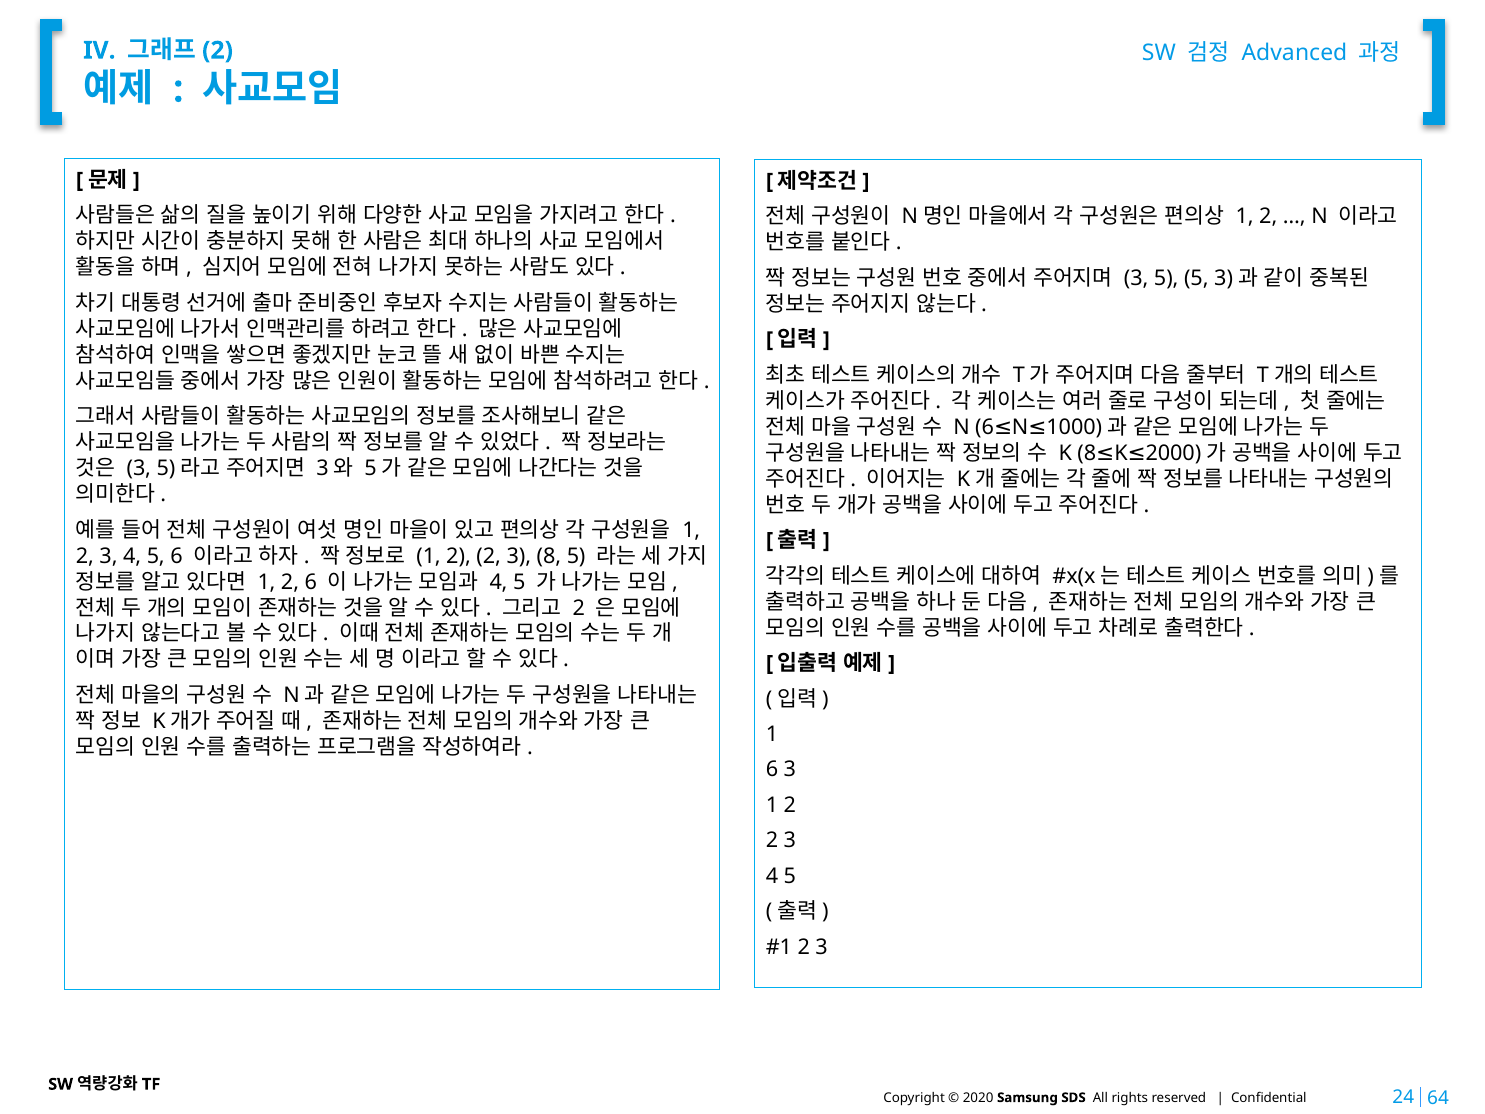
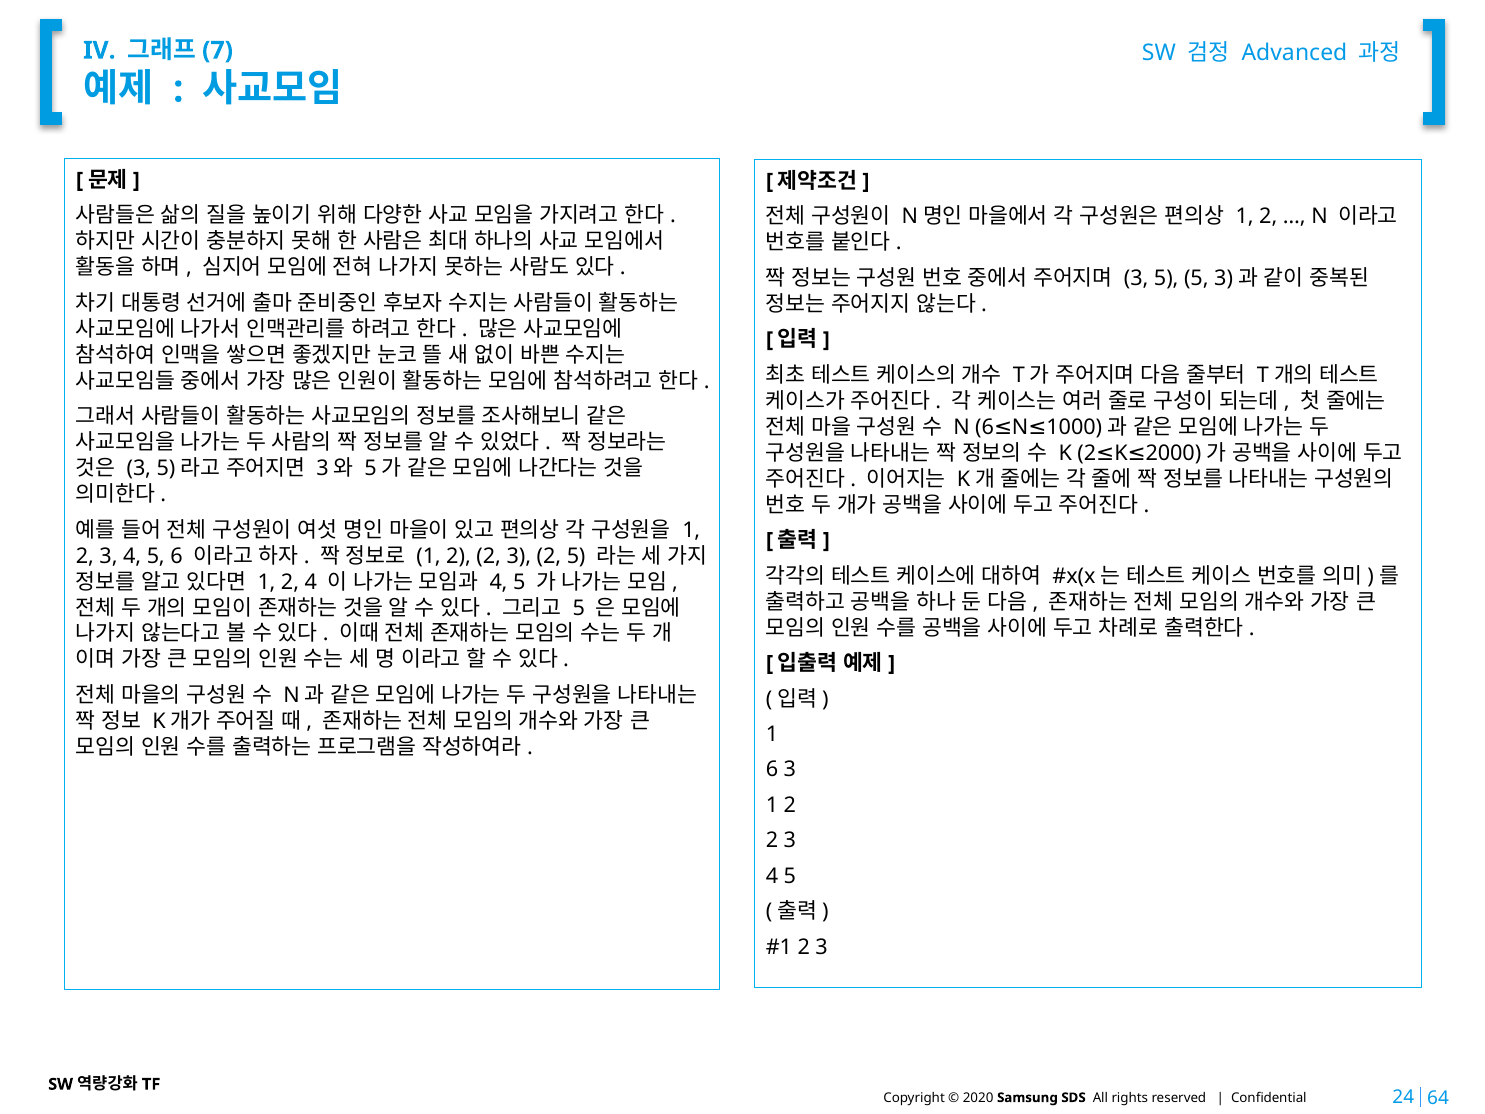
2 at (218, 50): 2 -> 7
K 8: 8 -> 2
3 8: 8 -> 2
2 6: 6 -> 4
2 at (579, 608): 2 -> 5
